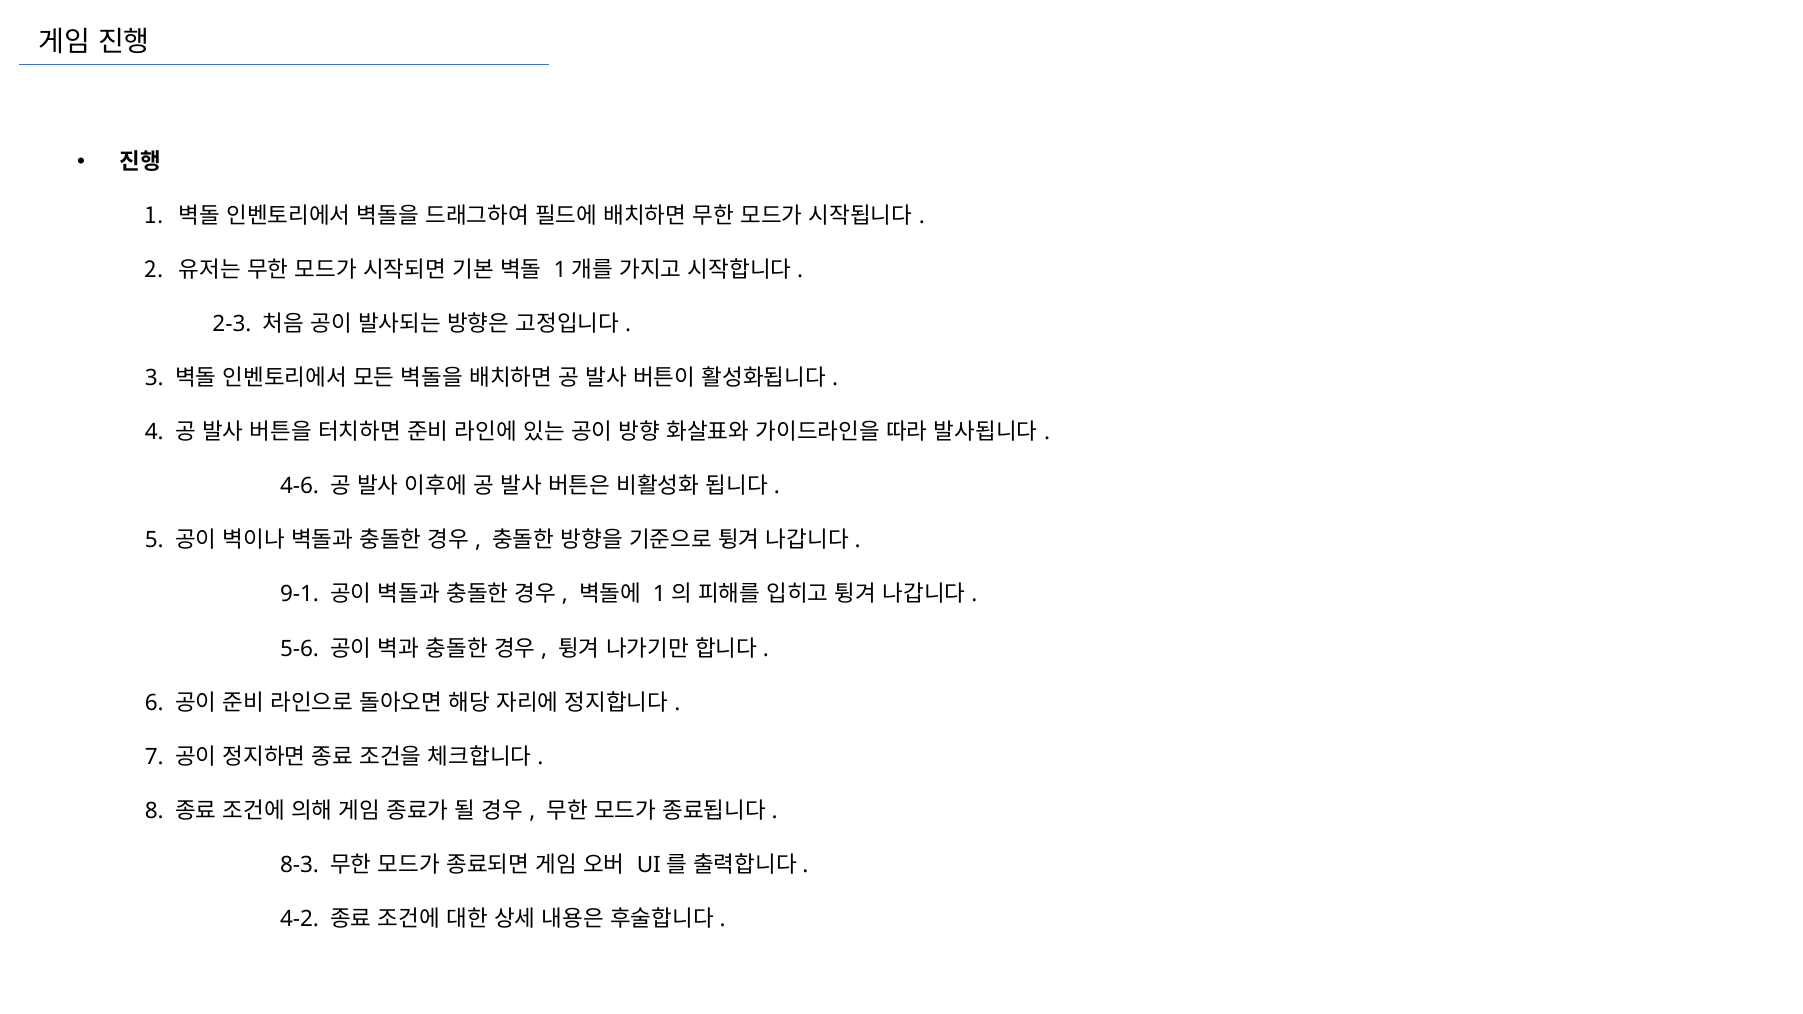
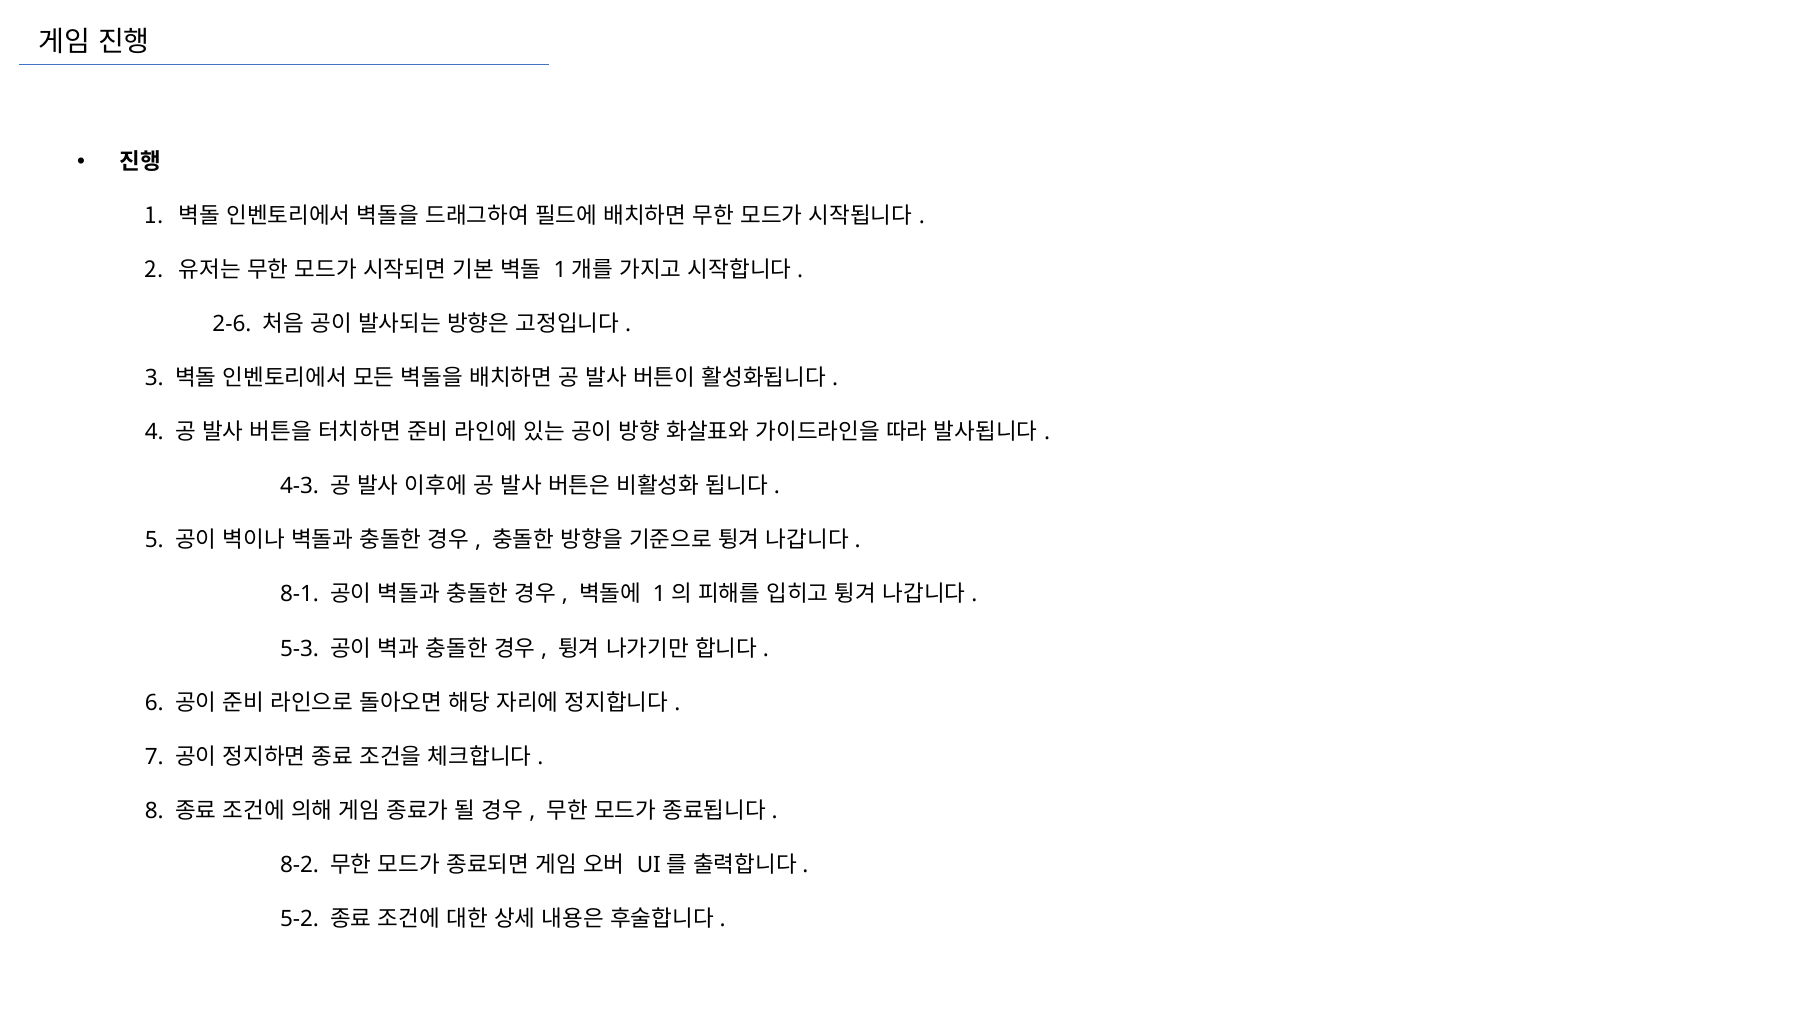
2-3: 2-3 -> 2-6
4-6: 4-6 -> 4-3
9-1: 9-1 -> 8-1
5-6: 5-6 -> 5-3
8-3: 8-3 -> 8-2
4-2: 4-2 -> 5-2
